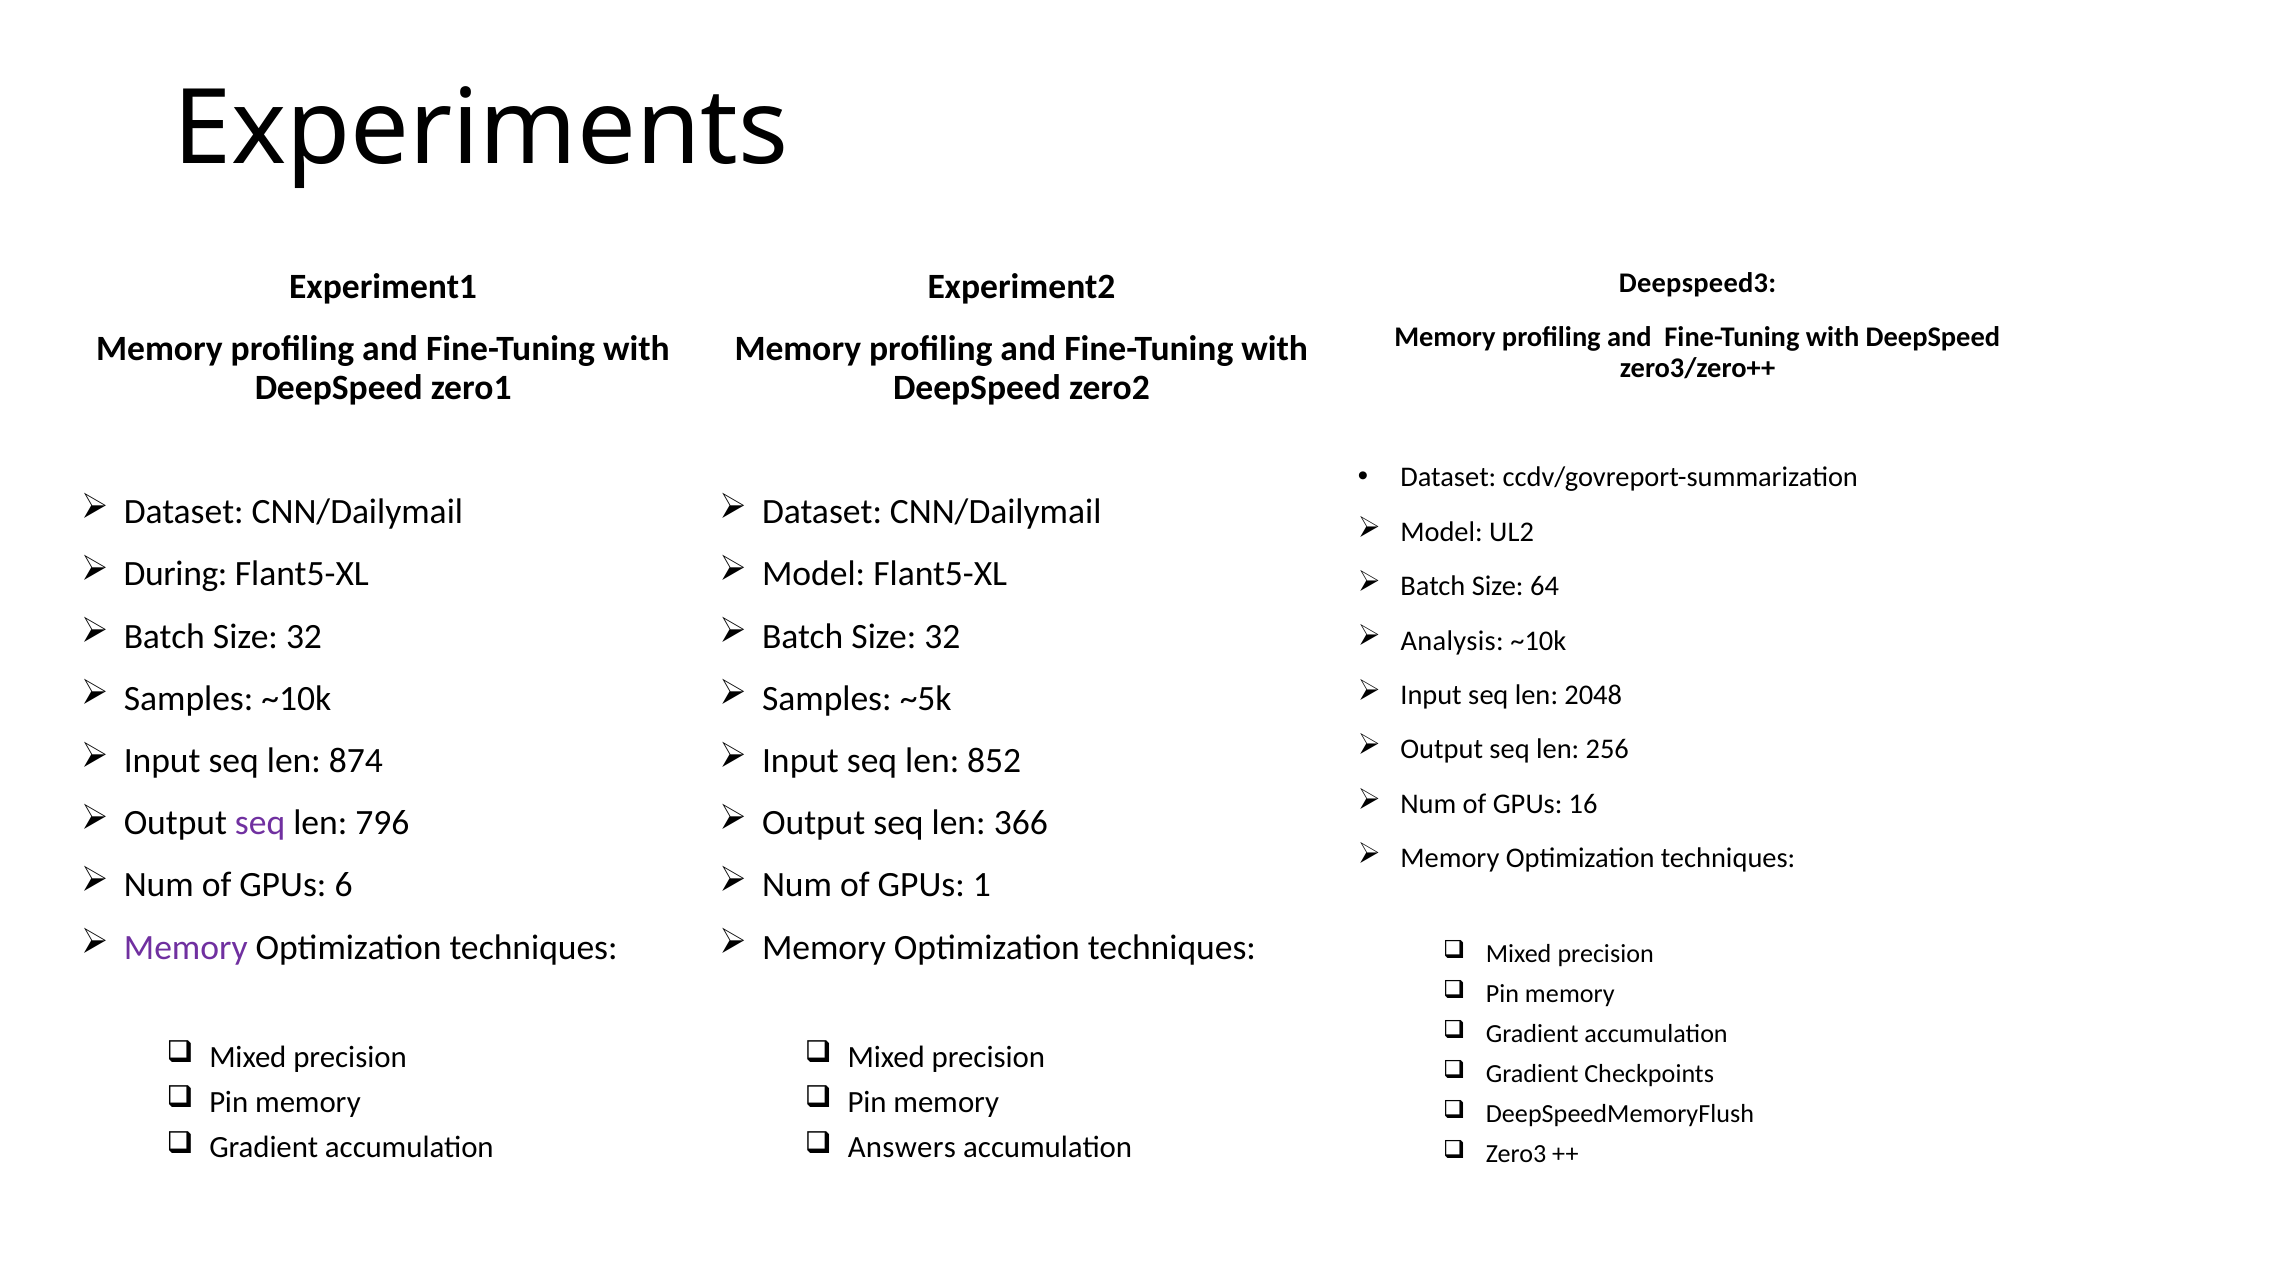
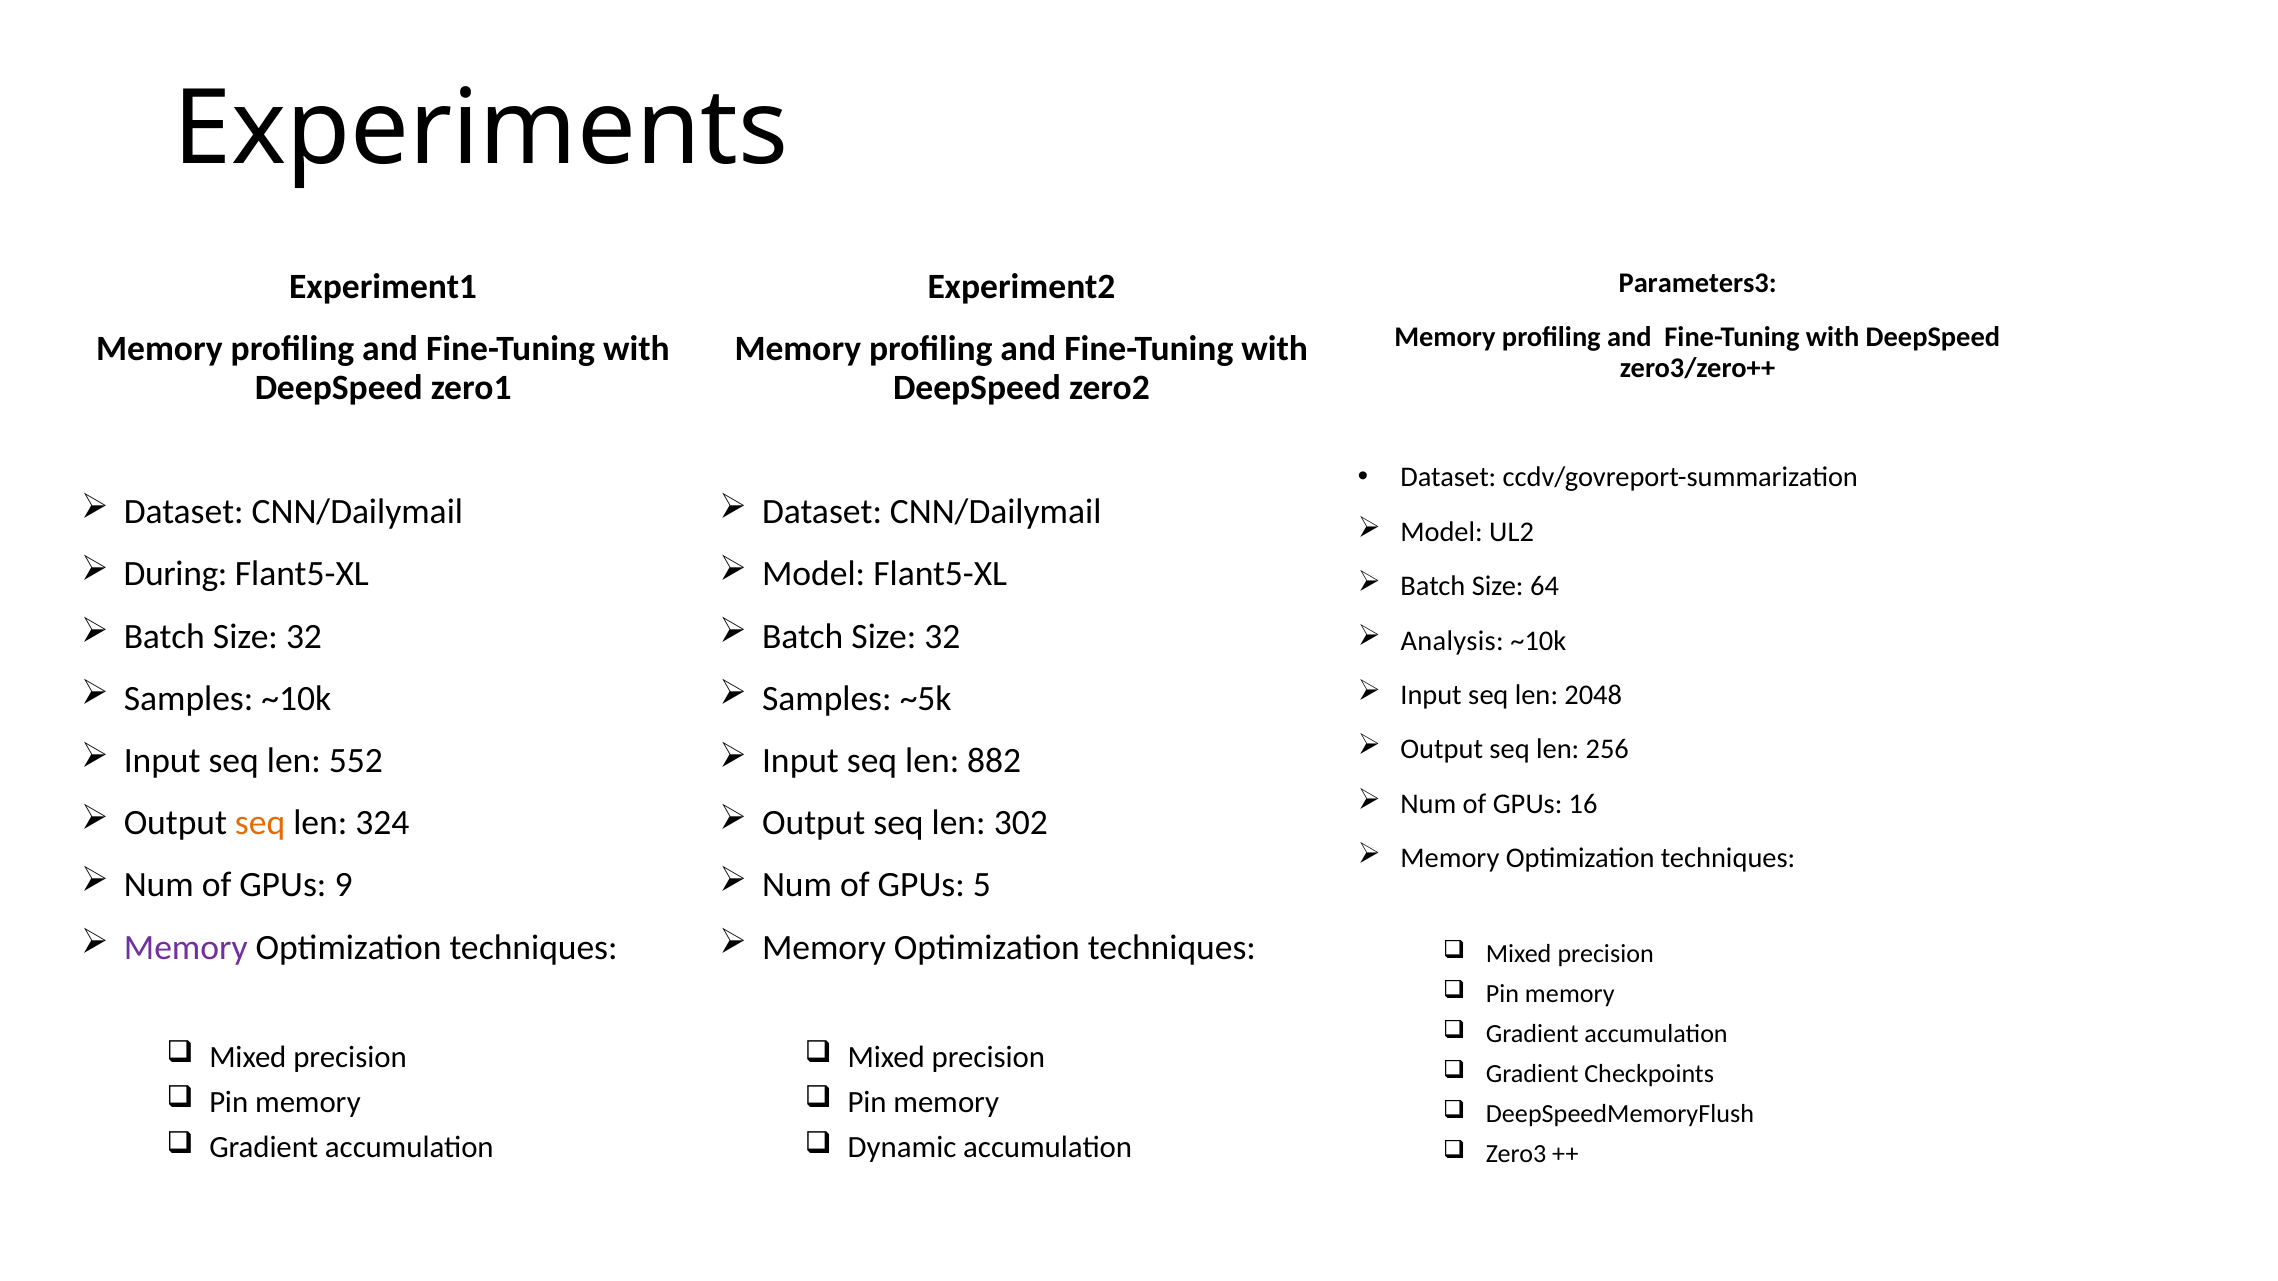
Deepspeed3: Deepspeed3 -> Parameters3
874: 874 -> 552
852: 852 -> 882
seq at (260, 823) colour: purple -> orange
796: 796 -> 324
366: 366 -> 302
6: 6 -> 9
1: 1 -> 5
Answers: Answers -> Dynamic
